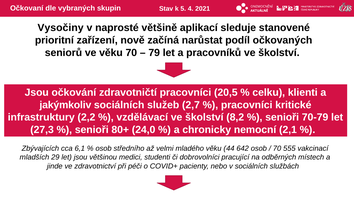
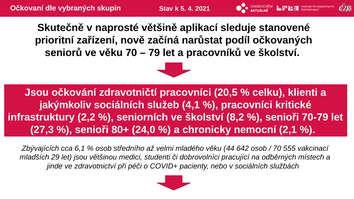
Vysočiny: Vysočiny -> Skutečně
2,7: 2,7 -> 4,1
vzdělávací: vzdělávací -> seniorních
